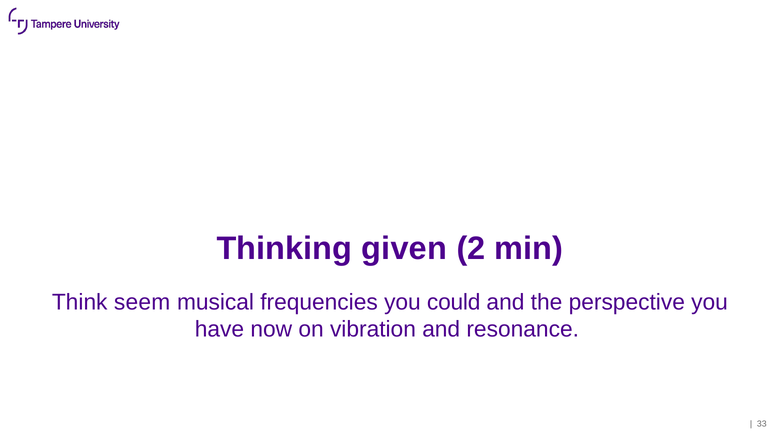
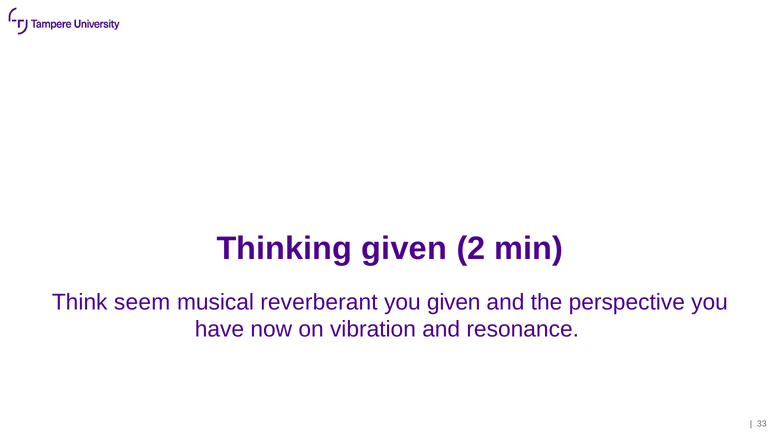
frequencies: frequencies -> reverberant
you could: could -> given
